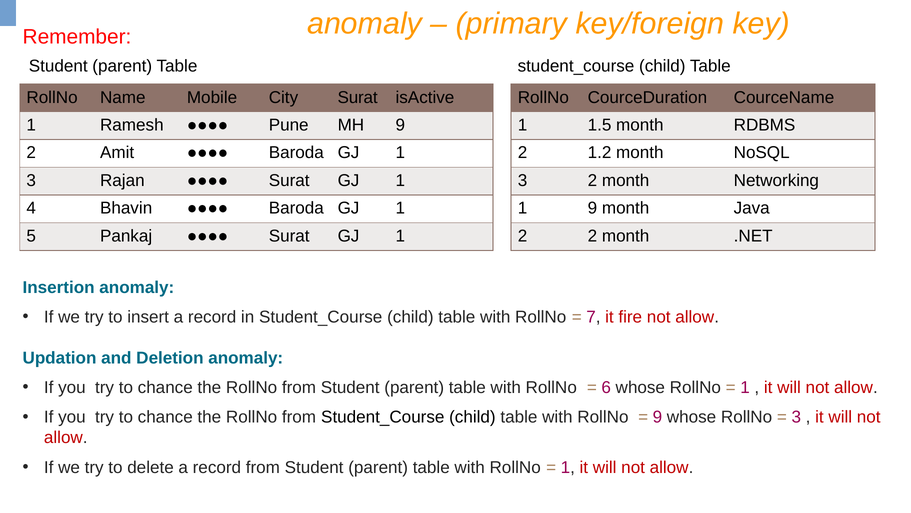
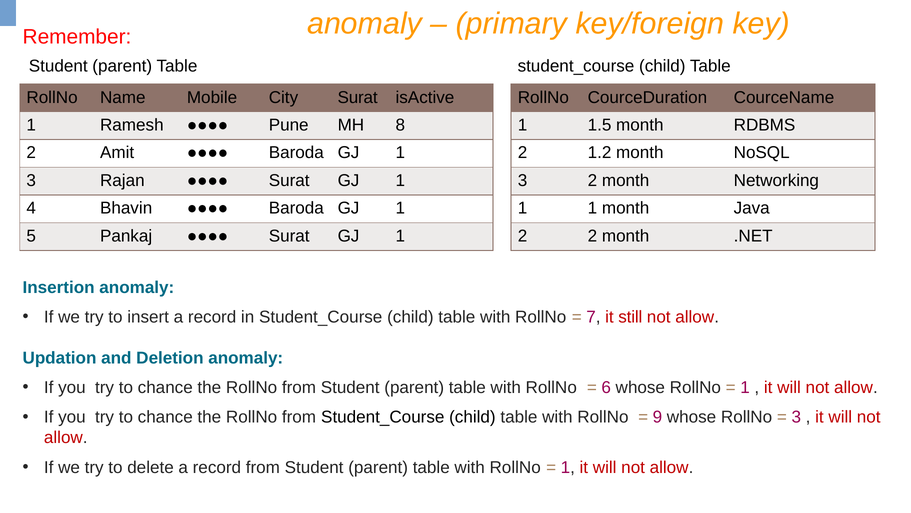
MH 9: 9 -> 8
1 9: 9 -> 1
fire: fire -> still
